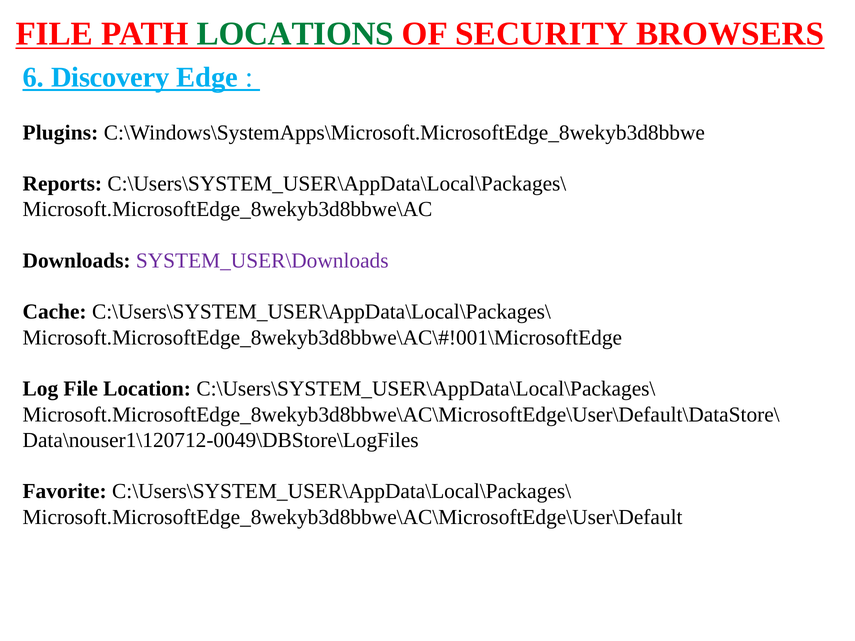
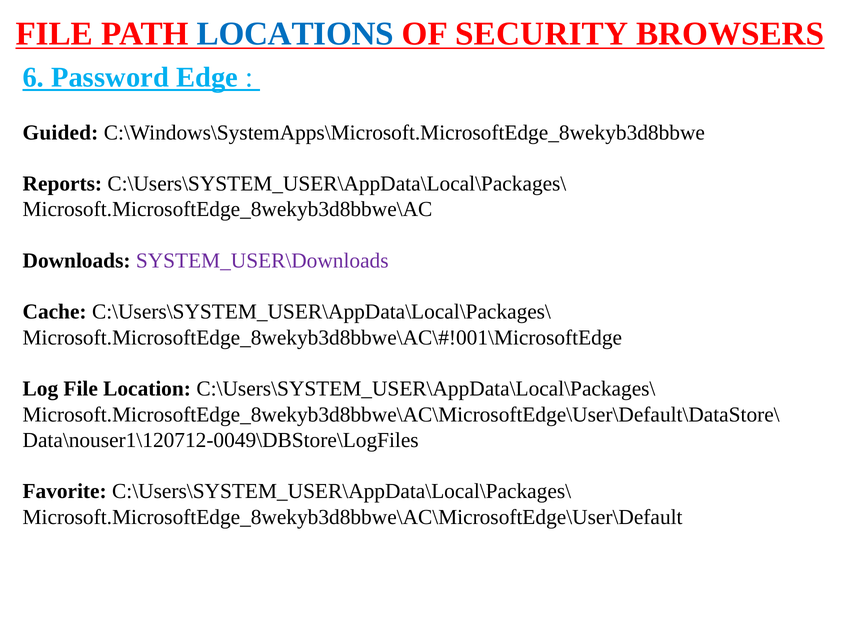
LOCATIONS colour: green -> blue
Discovery: Discovery -> Password
Plugins: Plugins -> Guided
